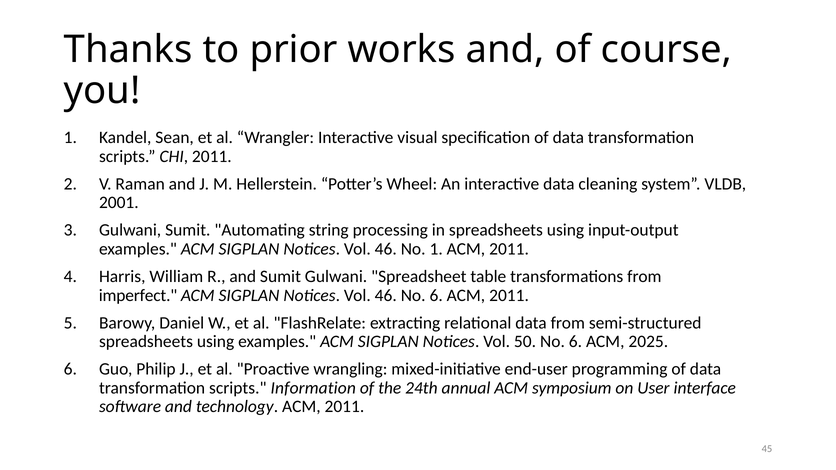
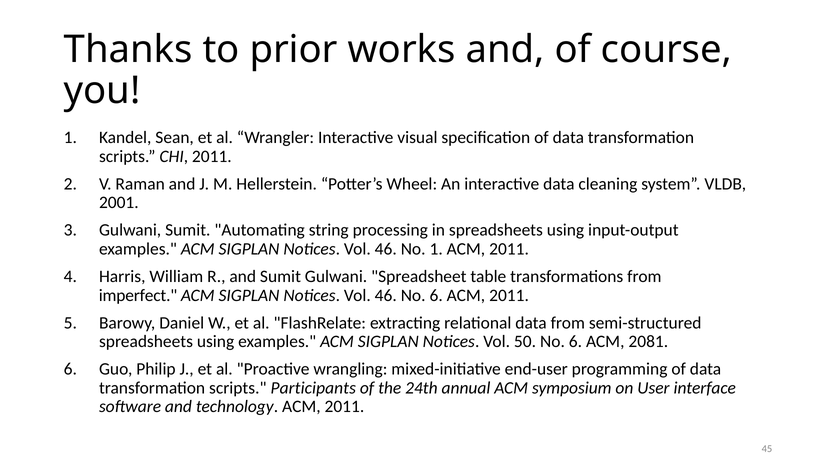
2025: 2025 -> 2081
Information: Information -> Participants
